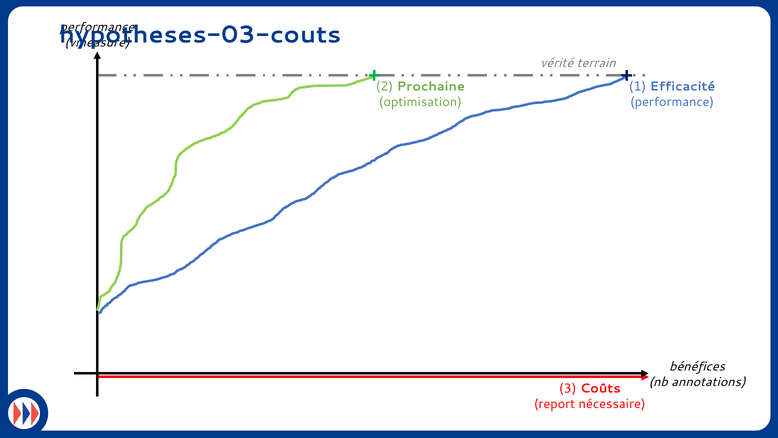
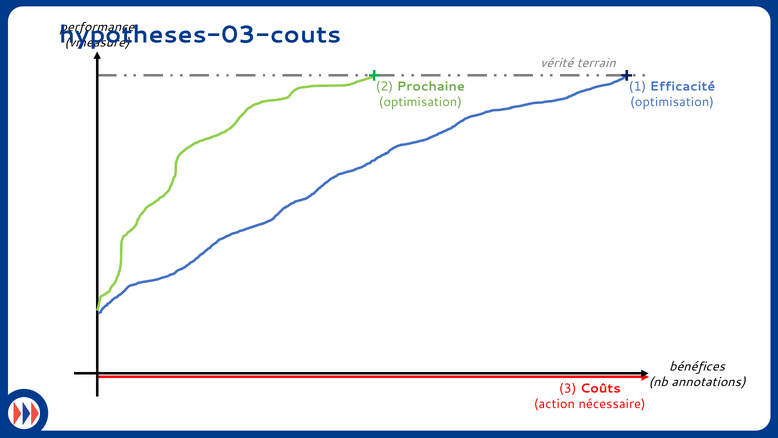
performance at (672, 102): performance -> optimisation
report: report -> action
